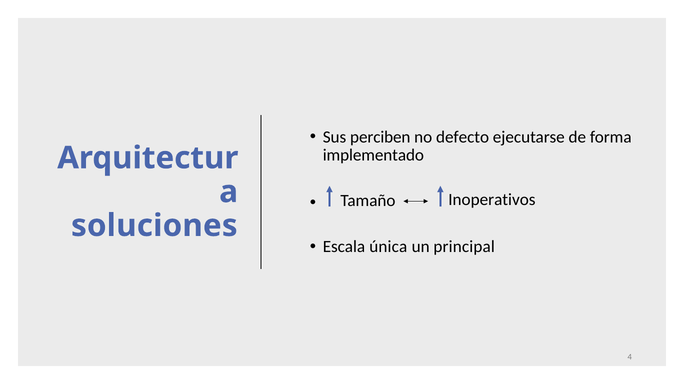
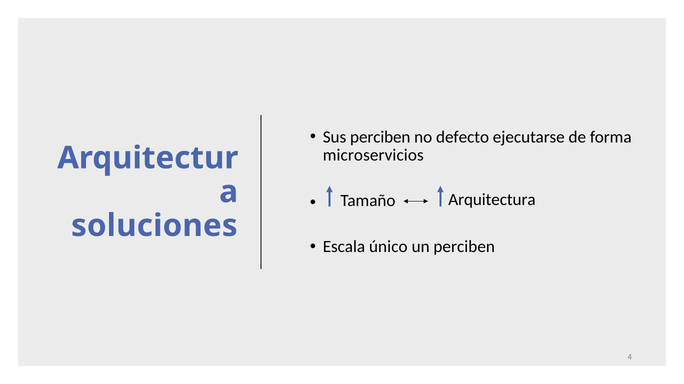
implementado: implementado -> microservicios
Inoperativos: Inoperativos -> Arquitectura
única: única -> único
un principal: principal -> perciben
